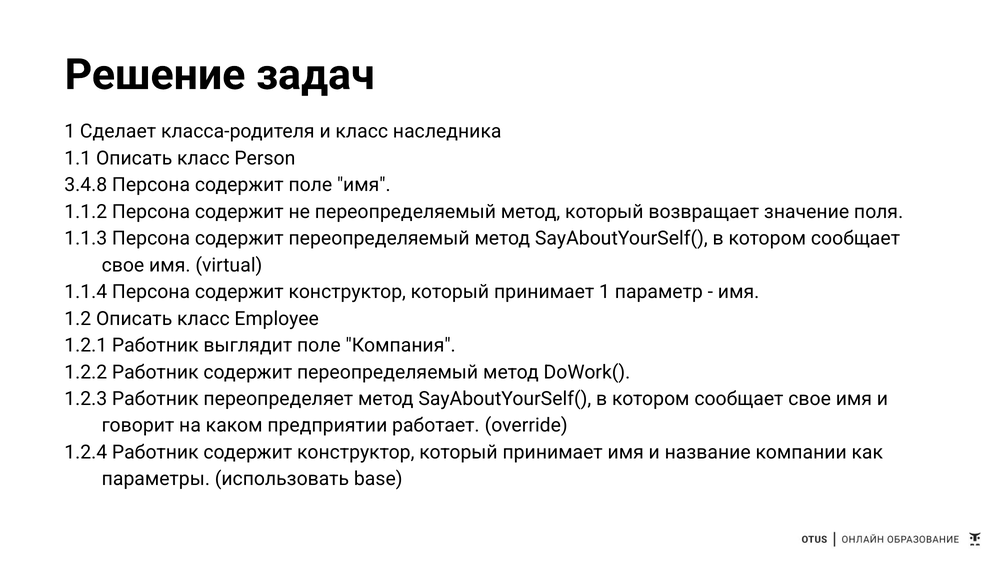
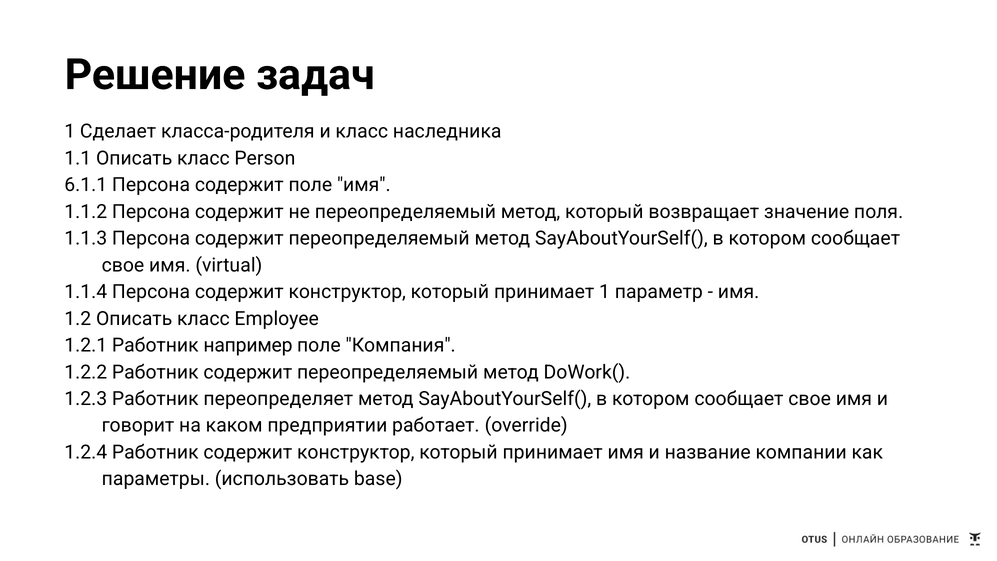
3.4.8: 3.4.8 -> 6.1.1
выглядит: выглядит -> например
